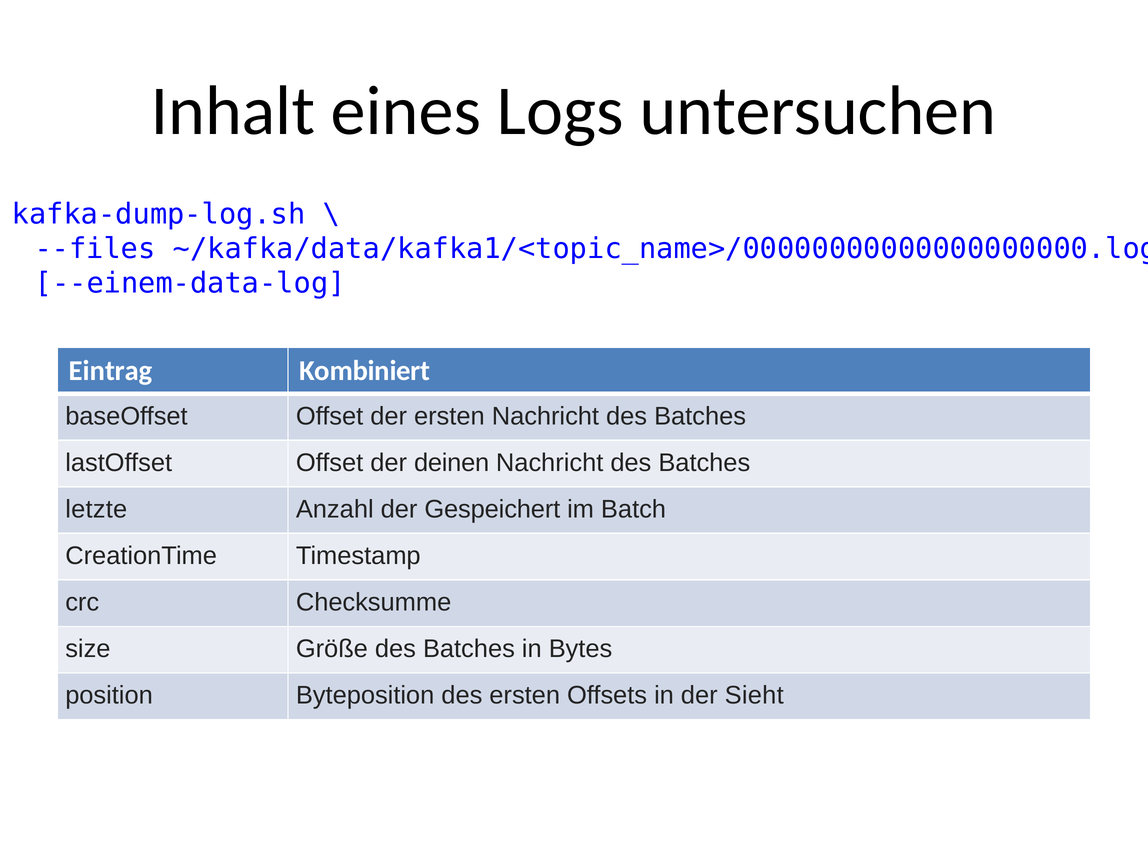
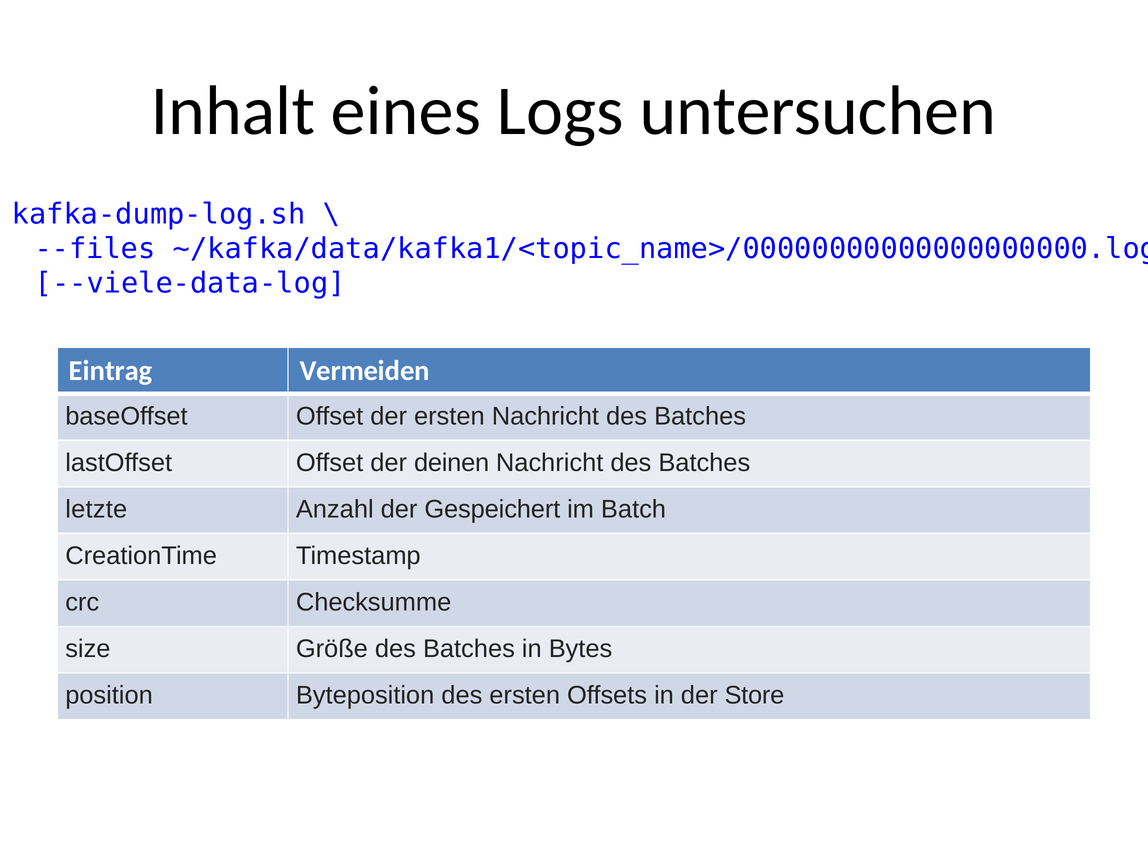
--einem-data-log: --einem-data-log -> --viele-data-log
Kombiniert: Kombiniert -> Vermeiden
Sieht: Sieht -> Store
